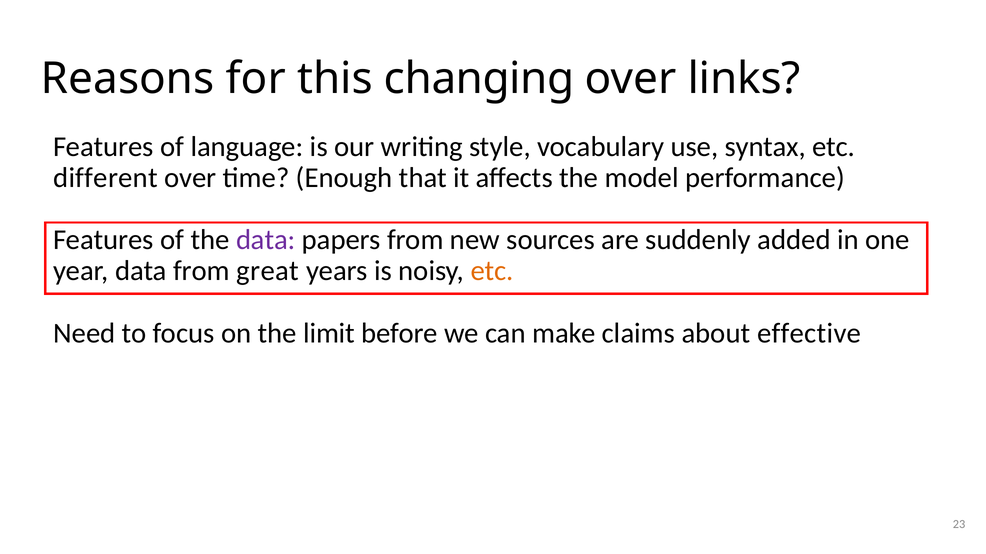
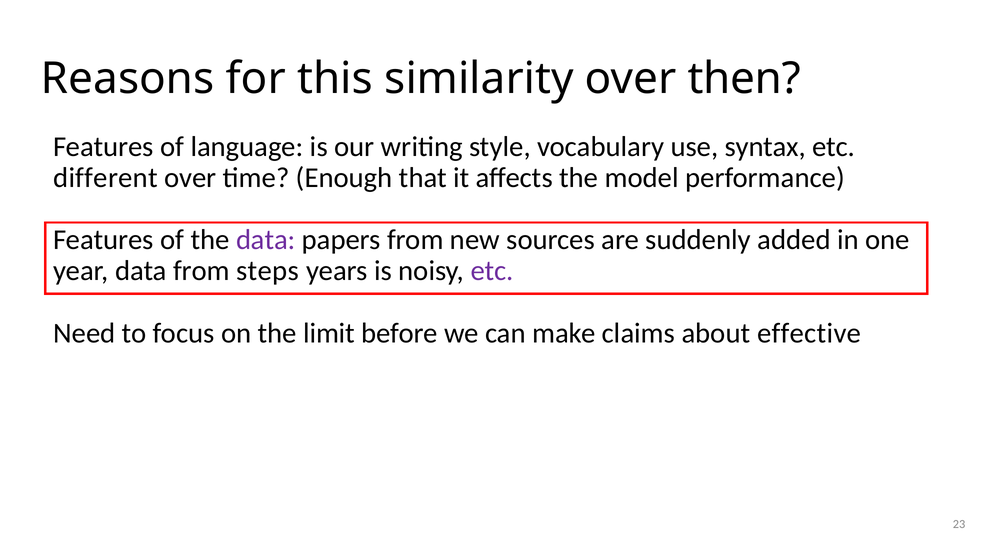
changing: changing -> similarity
links: links -> then
great: great -> steps
etc at (492, 271) colour: orange -> purple
